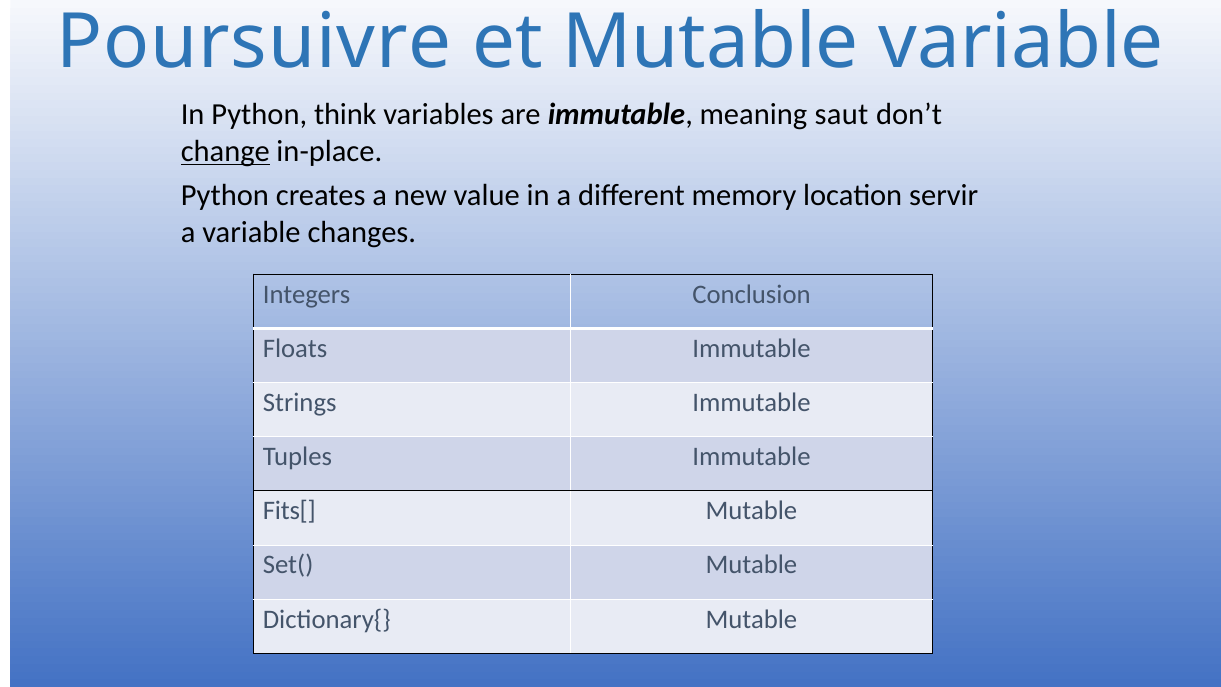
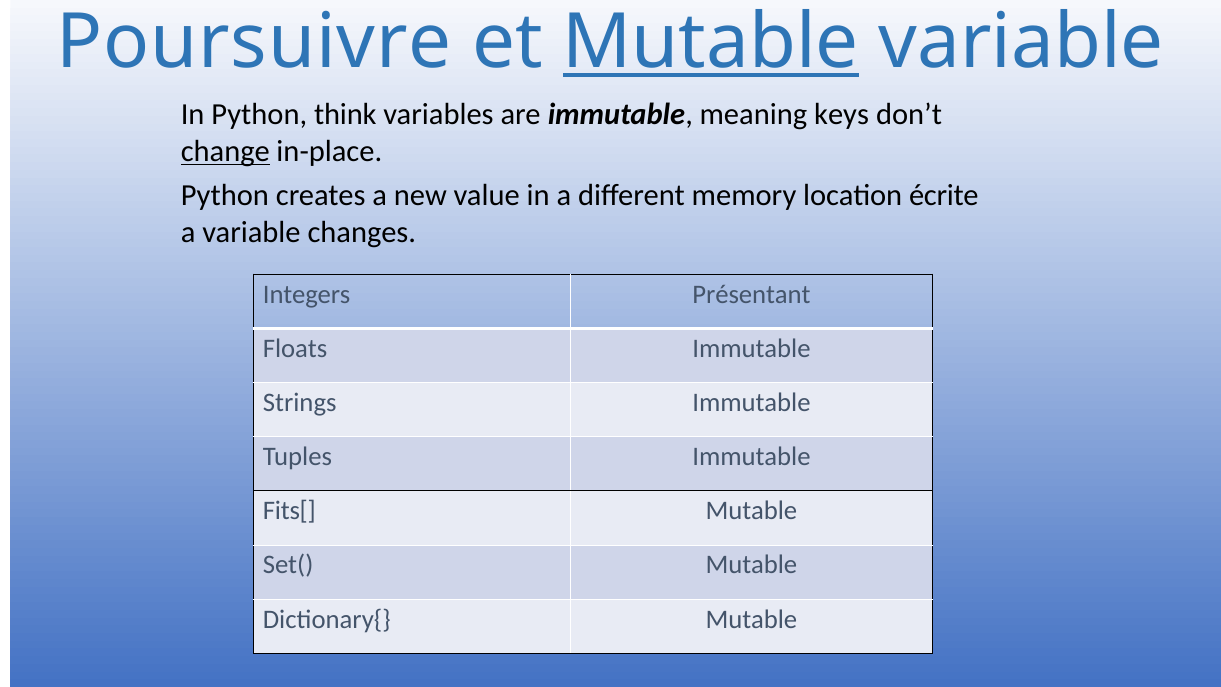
Mutable at (711, 42) underline: none -> present
saut: saut -> keys
servir: servir -> écrite
Conclusion: Conclusion -> Présentant
